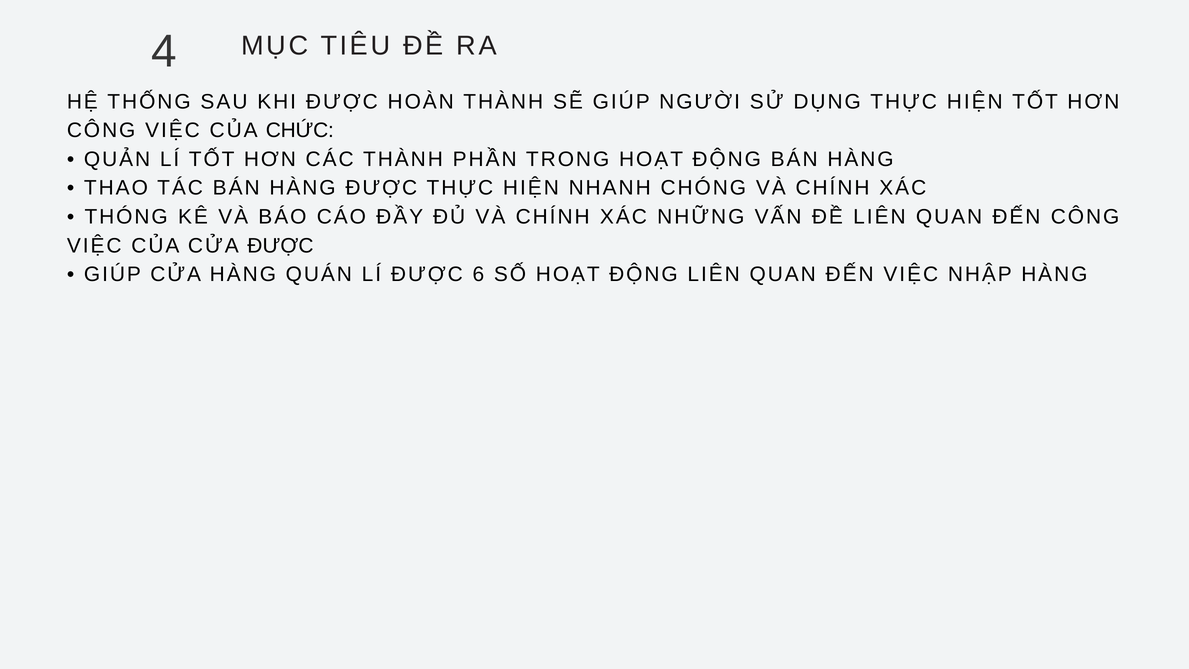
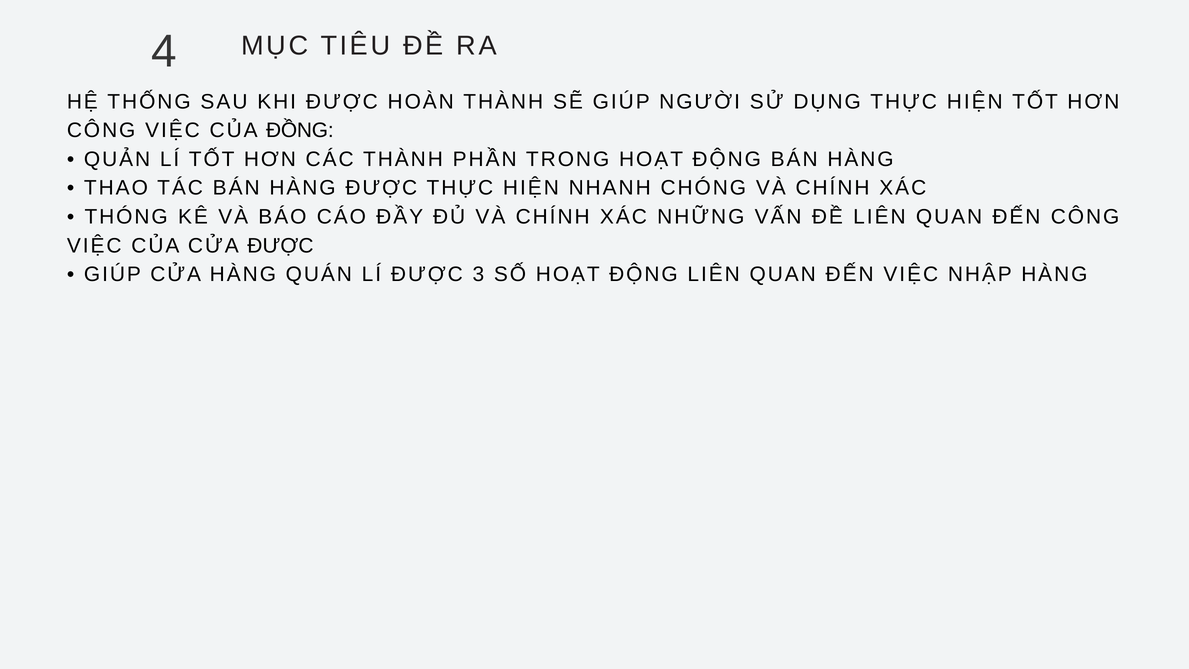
CHỨC: CHỨC -> ĐỒNG
6: 6 -> 3
